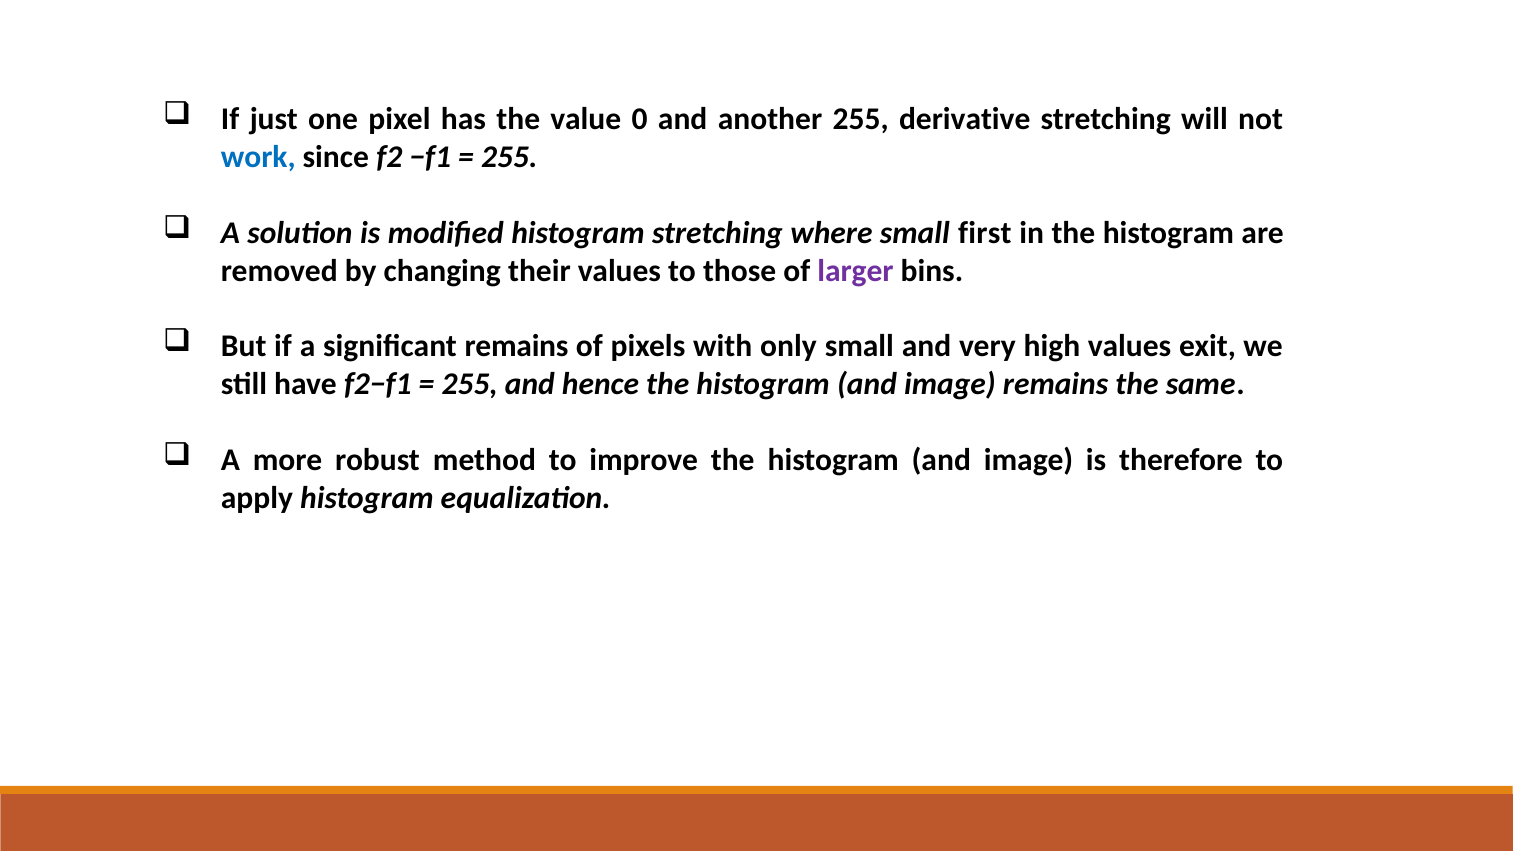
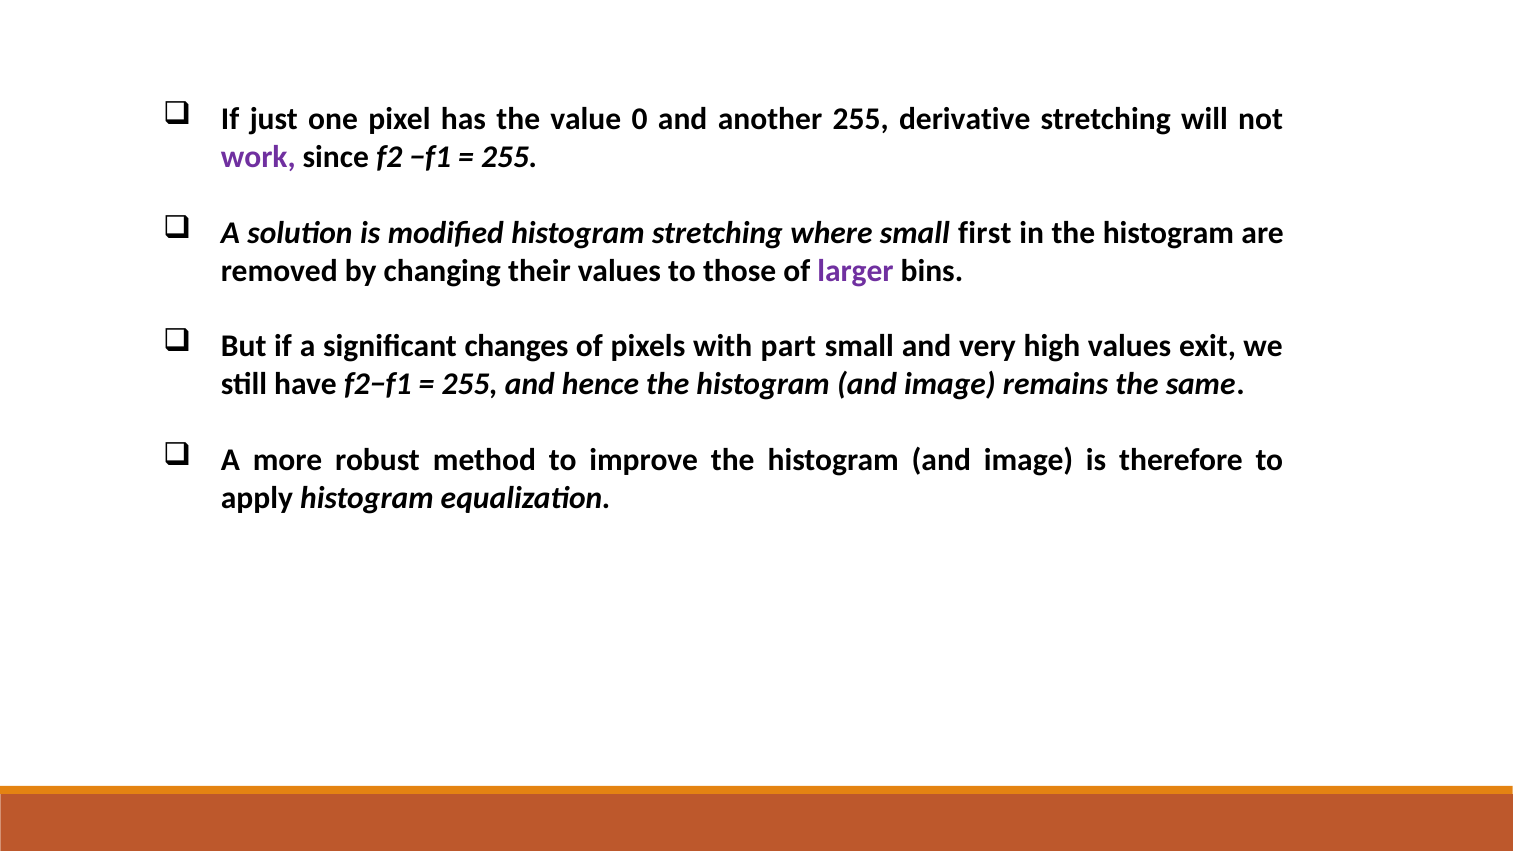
work colour: blue -> purple
significant remains: remains -> changes
only: only -> part
